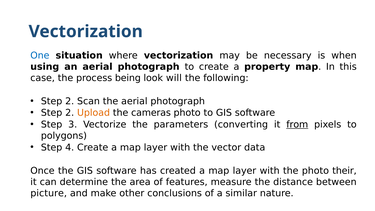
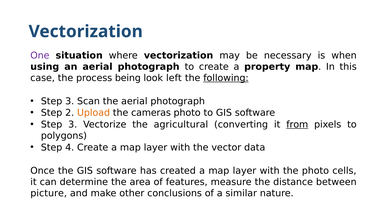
One colour: blue -> purple
will: will -> left
following underline: none -> present
2 at (70, 101): 2 -> 3
parameters: parameters -> agricultural
their: their -> cells
